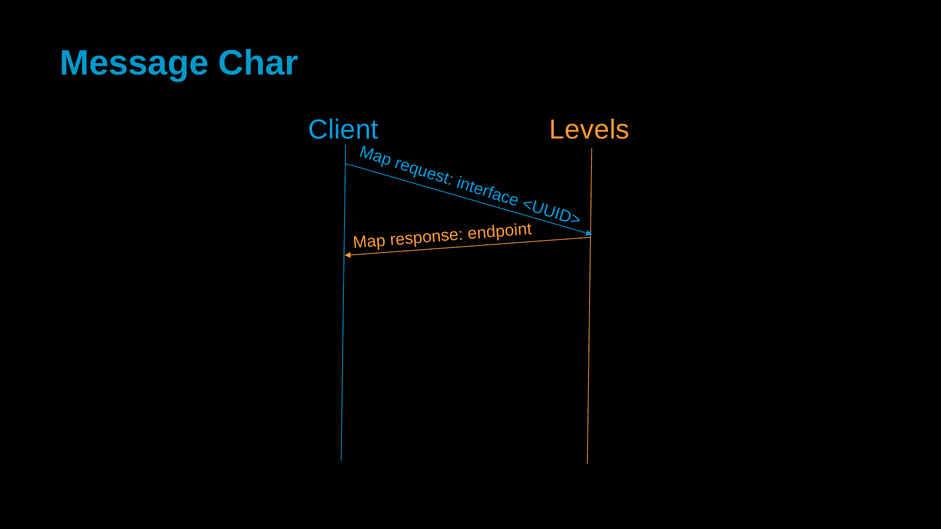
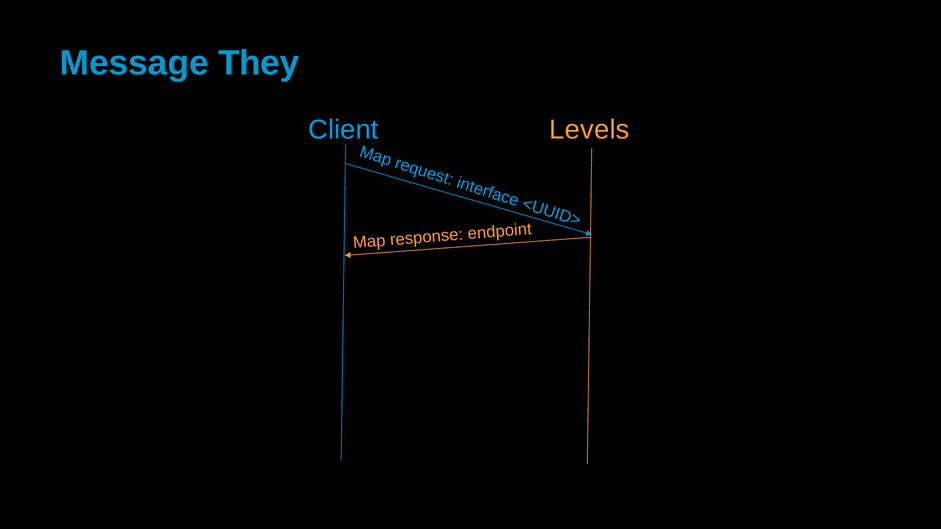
Char: Char -> They
